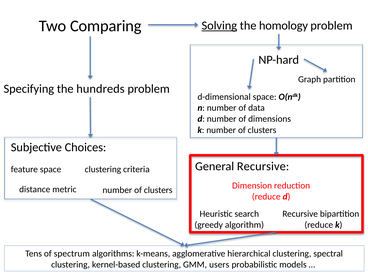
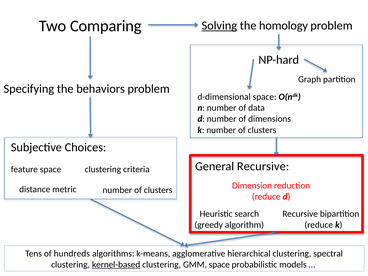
hundreds: hundreds -> behaviors
spectrum: spectrum -> hundreds
kernel-based underline: none -> present
GMM users: users -> space
